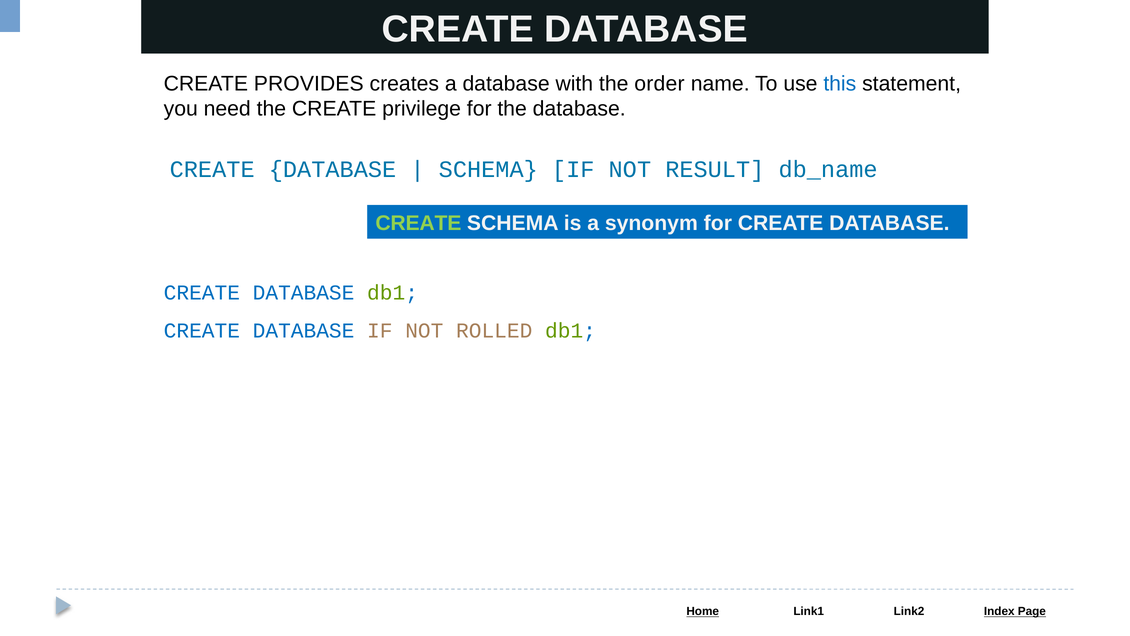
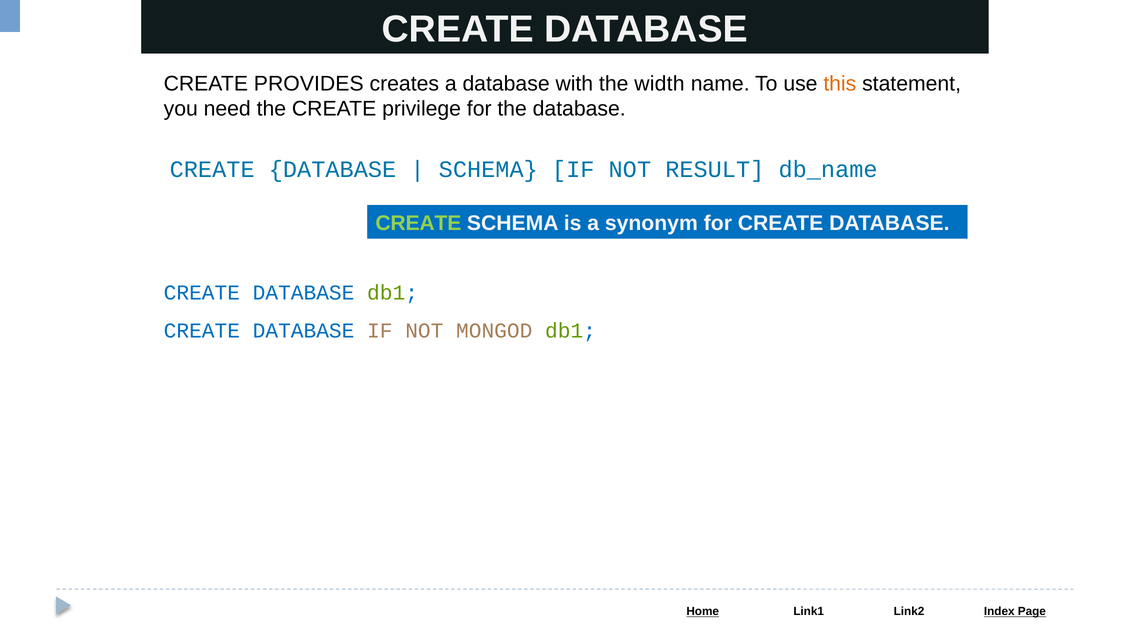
order: order -> width
this colour: blue -> orange
ROLLED: ROLLED -> MONGOD
